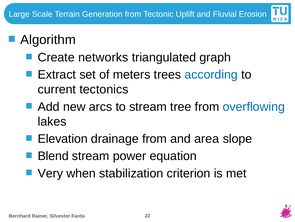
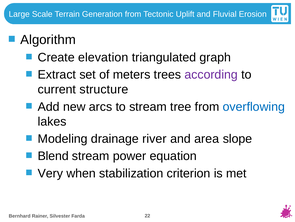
networks: networks -> elevation
according colour: blue -> purple
tectonics: tectonics -> structure
Elevation: Elevation -> Modeling
drainage from: from -> river
